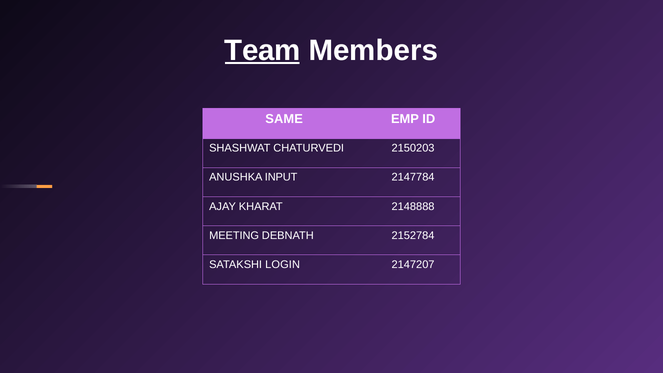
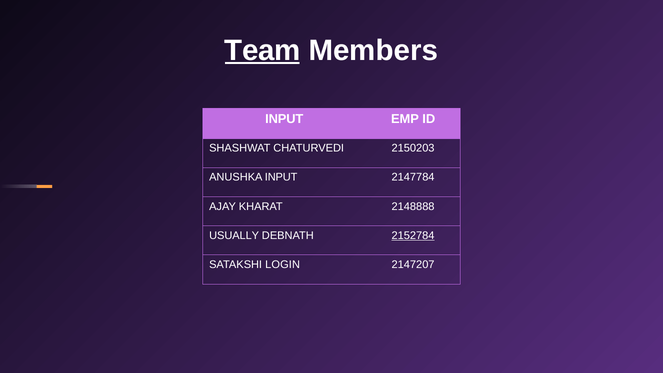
SAME at (284, 119): SAME -> INPUT
MEETING: MEETING -> USUALLY
2152784 underline: none -> present
